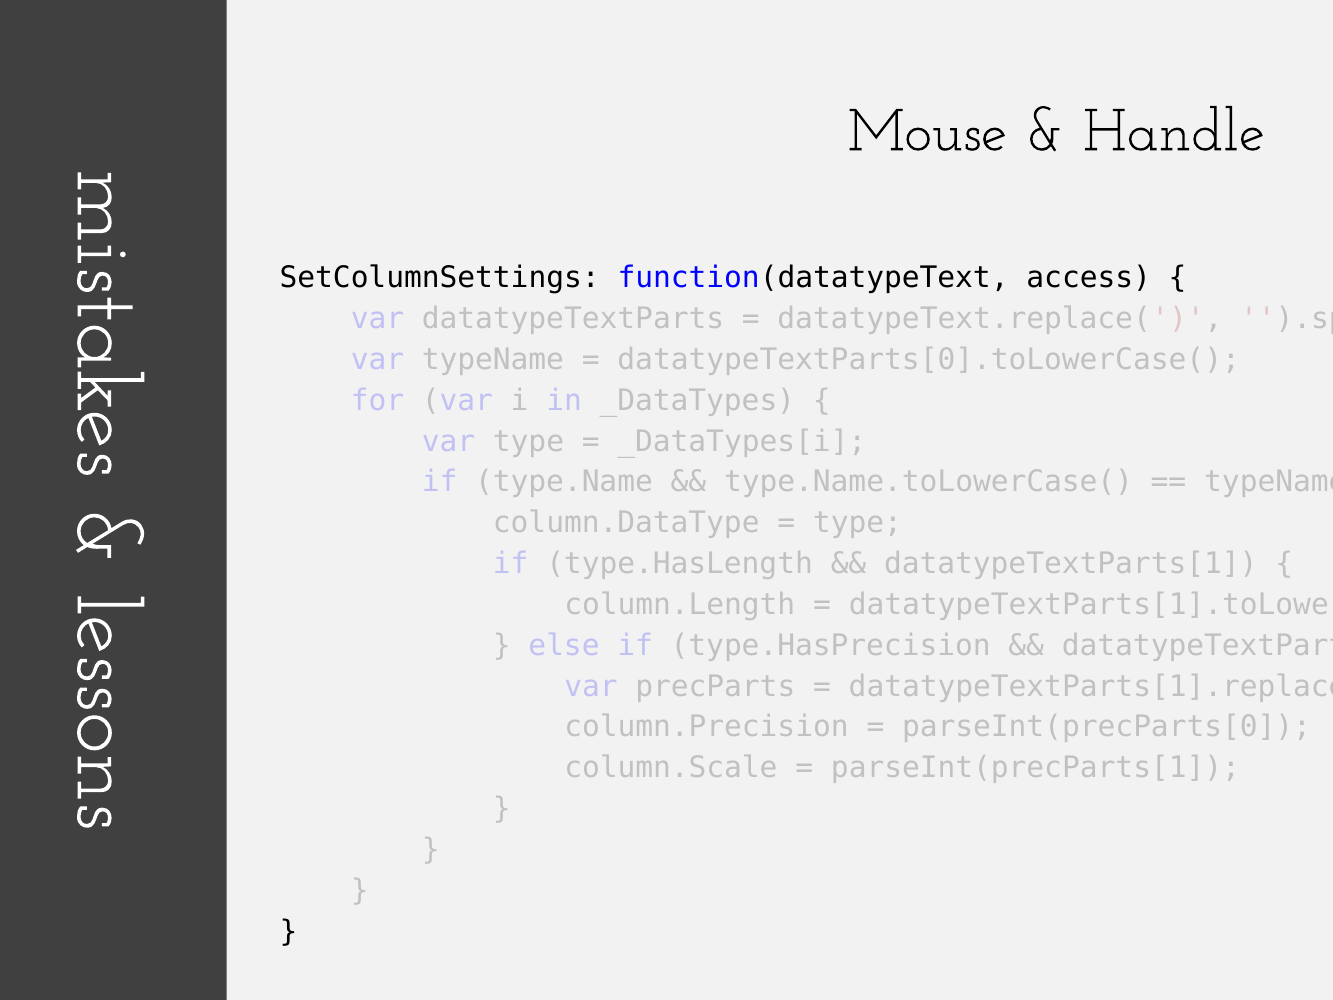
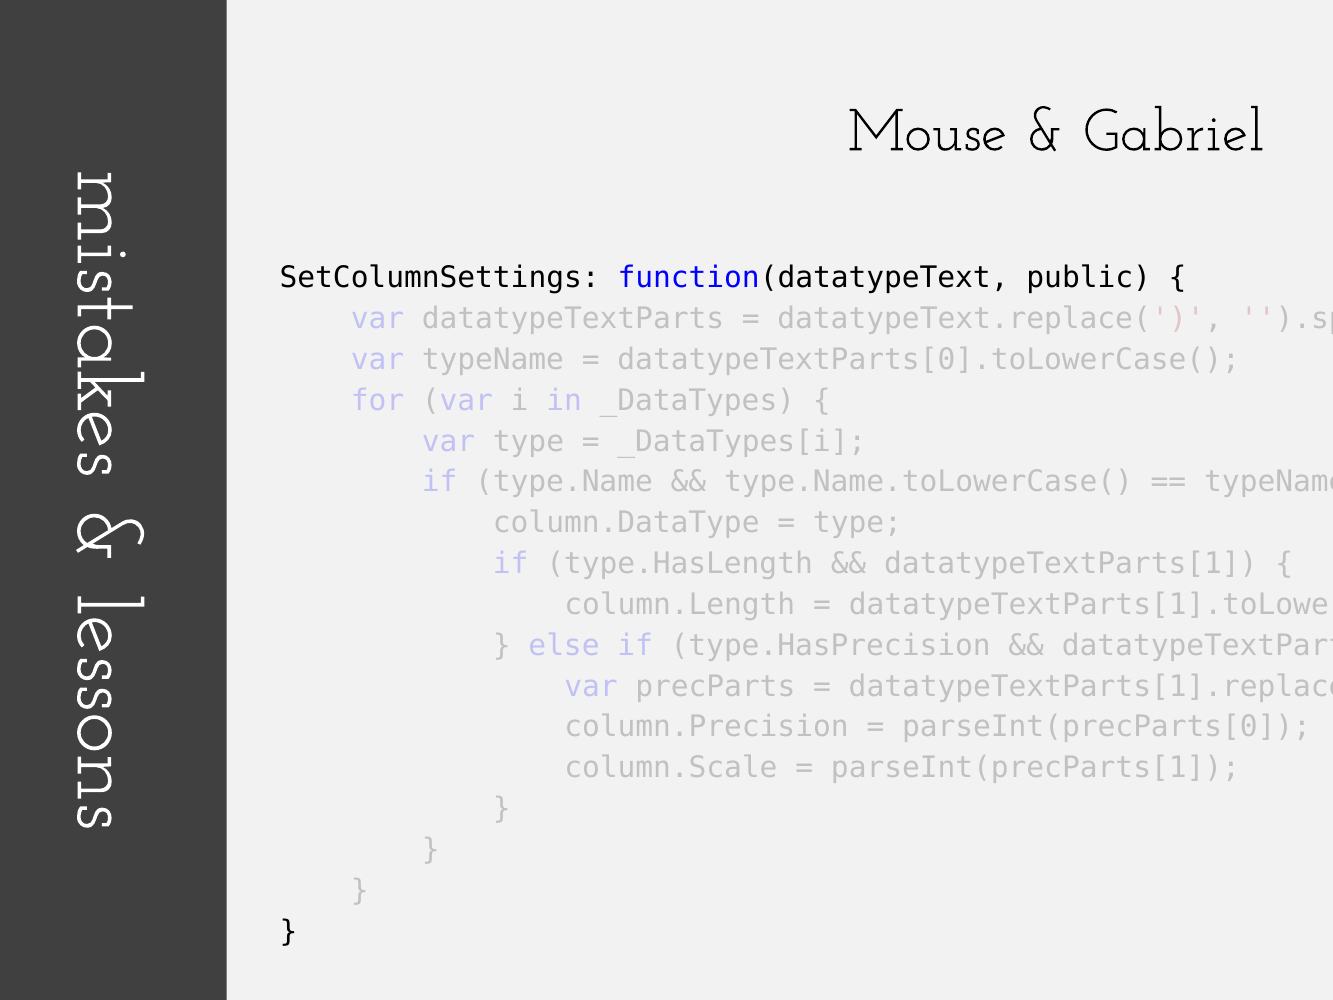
Handle: Handle -> Gabriel
access: access -> public
